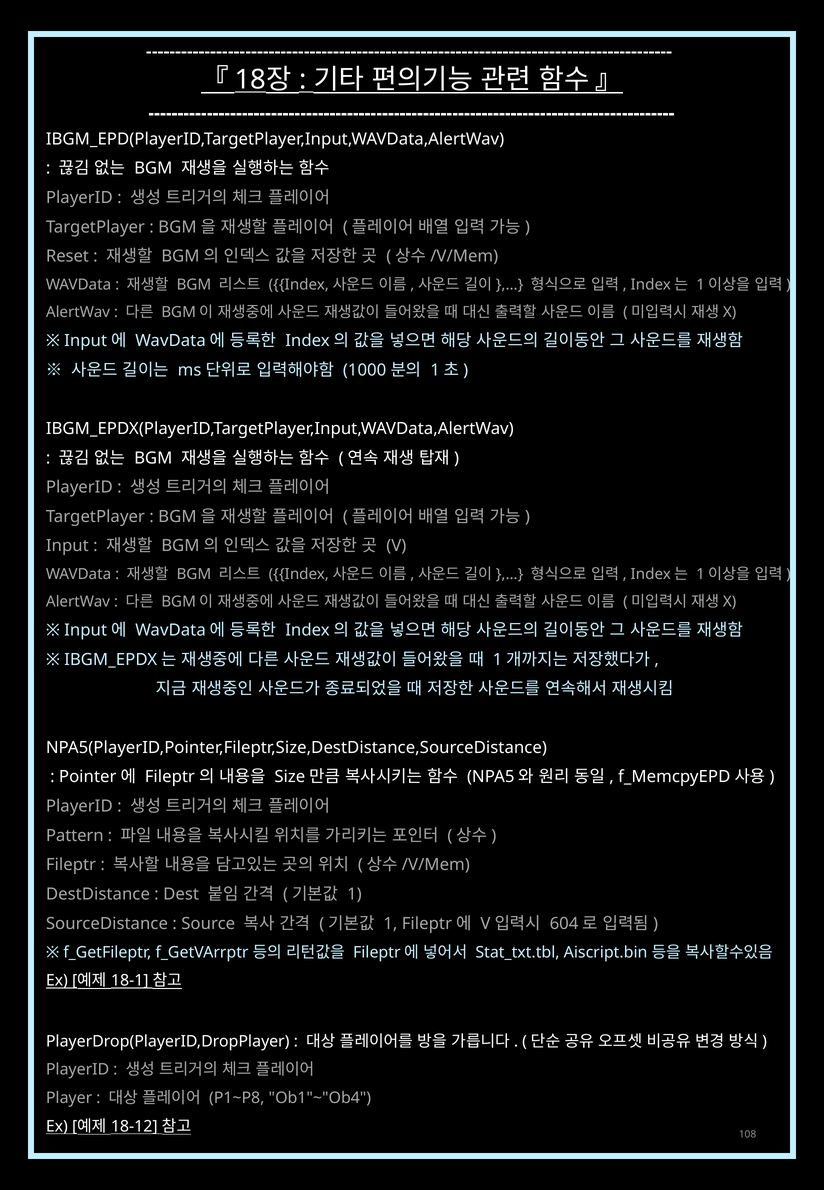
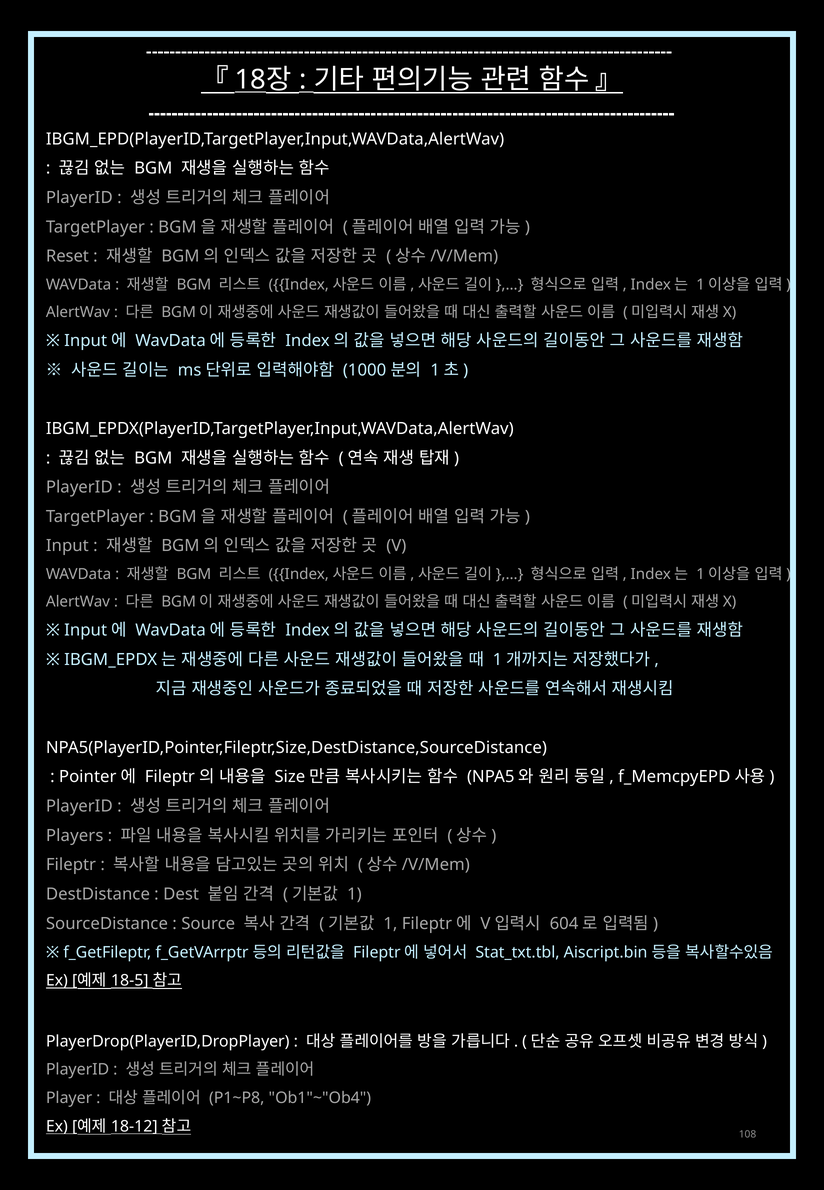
Pattern: Pattern -> Players
18-1: 18-1 -> 18-5
